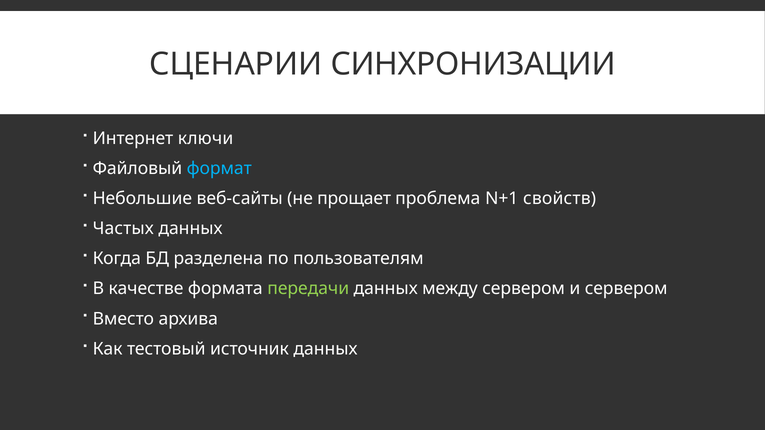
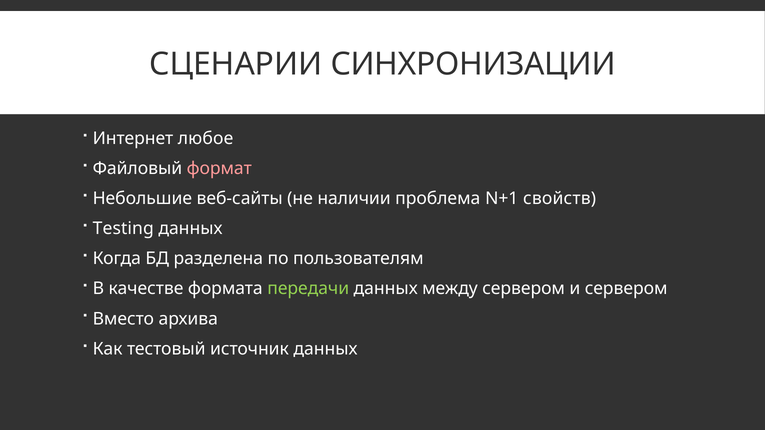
ключи: ключи -> любое
формат colour: light blue -> pink
прощает: прощает -> наличии
Частых: Частых -> Testing
